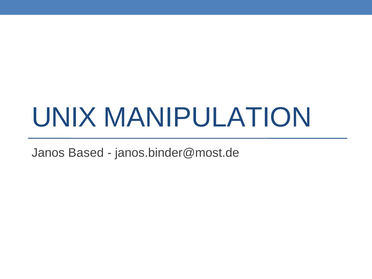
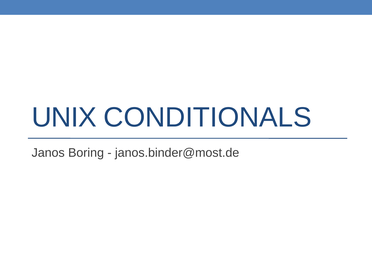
MANIPULATION: MANIPULATION -> CONDITIONALS
Based: Based -> Boring
